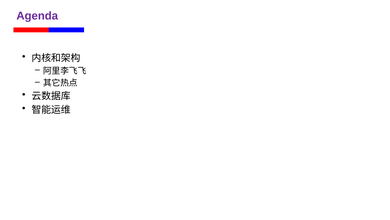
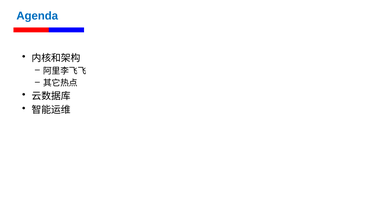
Agenda colour: purple -> blue
